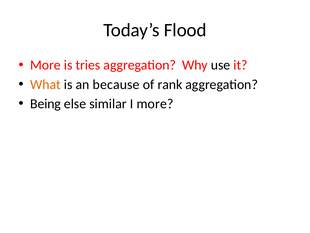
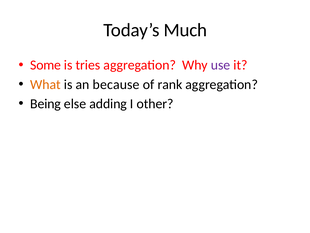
Flood: Flood -> Much
More at (46, 65): More -> Some
use colour: black -> purple
similar: similar -> adding
I more: more -> other
